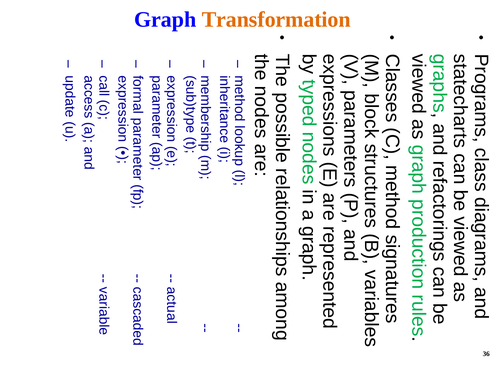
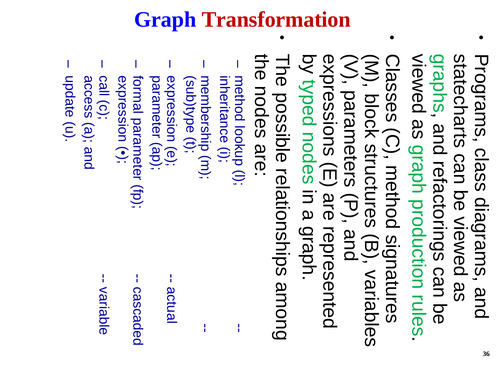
Transformation colour: orange -> red
